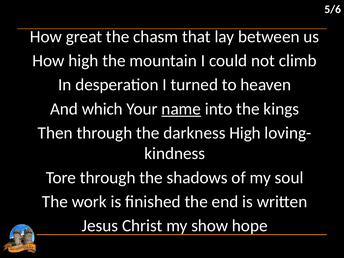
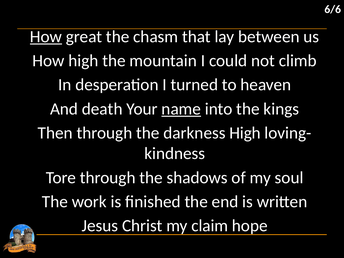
5/6: 5/6 -> 6/6
How at (46, 37) underline: none -> present
which: which -> death
show: show -> claim
